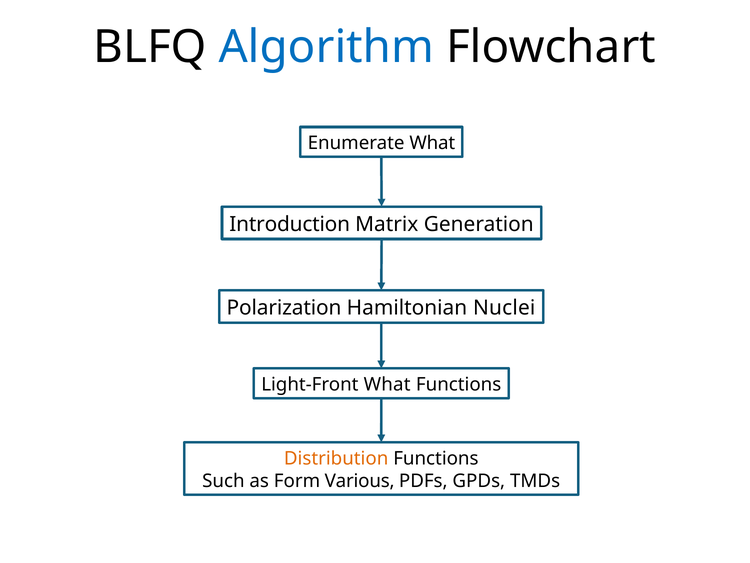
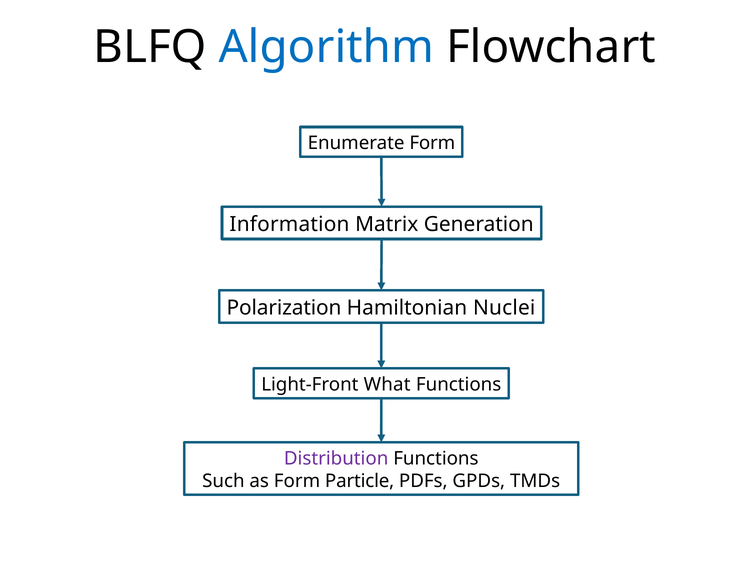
Enumerate What: What -> Form
Introduction: Introduction -> Information
Distribution colour: orange -> purple
Various: Various -> Particle
